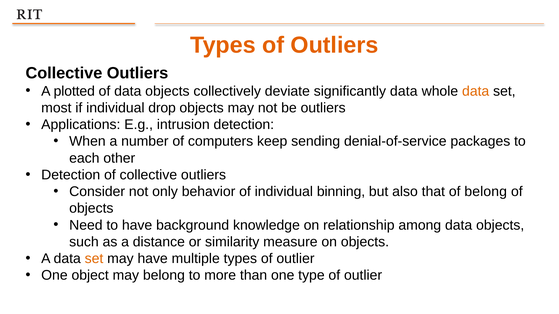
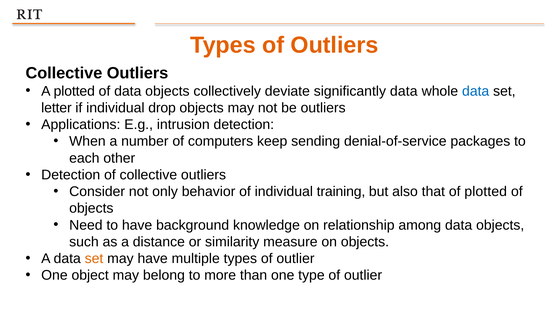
data at (476, 91) colour: orange -> blue
most: most -> letter
binning: binning -> training
of belong: belong -> plotted
